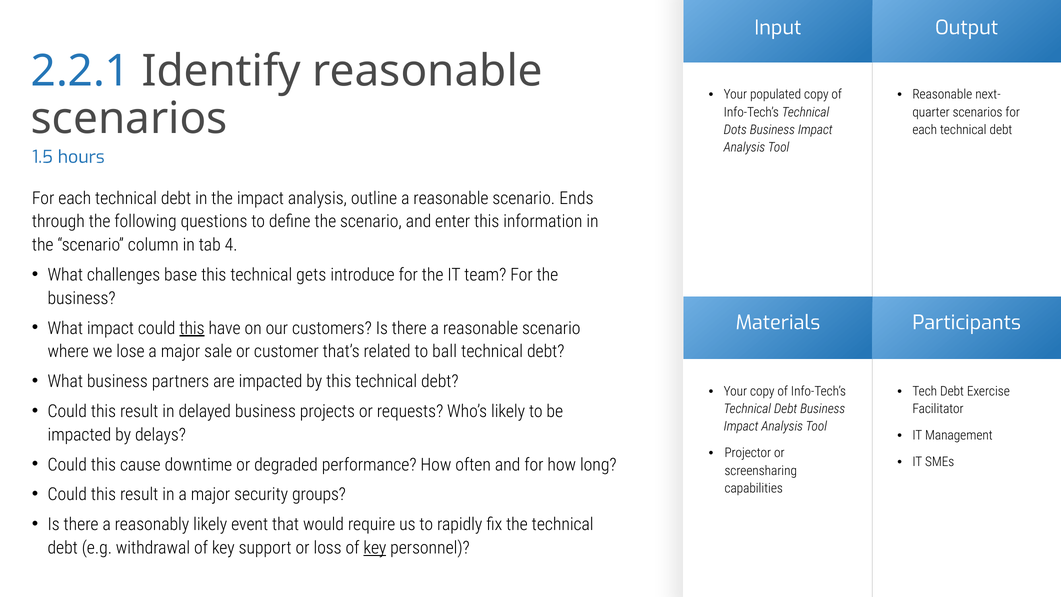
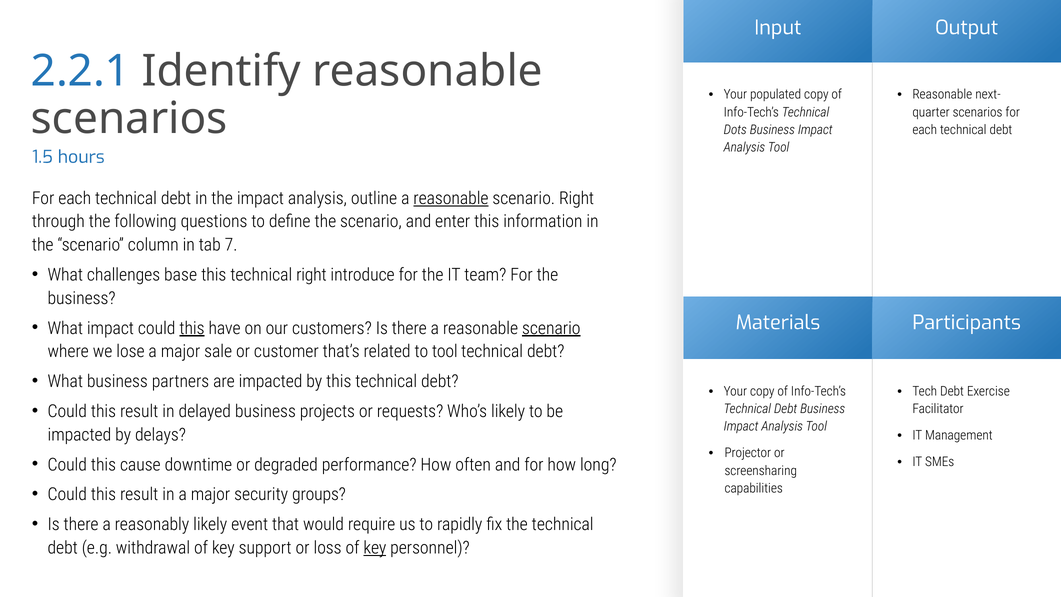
reasonable at (451, 198) underline: none -> present
scenario Ends: Ends -> Right
4: 4 -> 7
technical gets: gets -> right
scenario at (551, 328) underline: none -> present
to ball: ball -> tool
